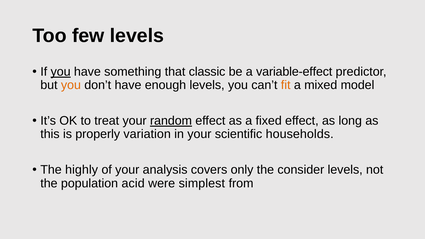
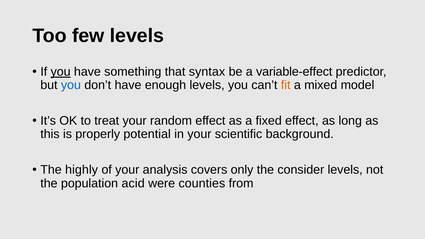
classic: classic -> syntax
you at (71, 85) colour: orange -> blue
random underline: present -> none
variation: variation -> potential
households: households -> background
simplest: simplest -> counties
